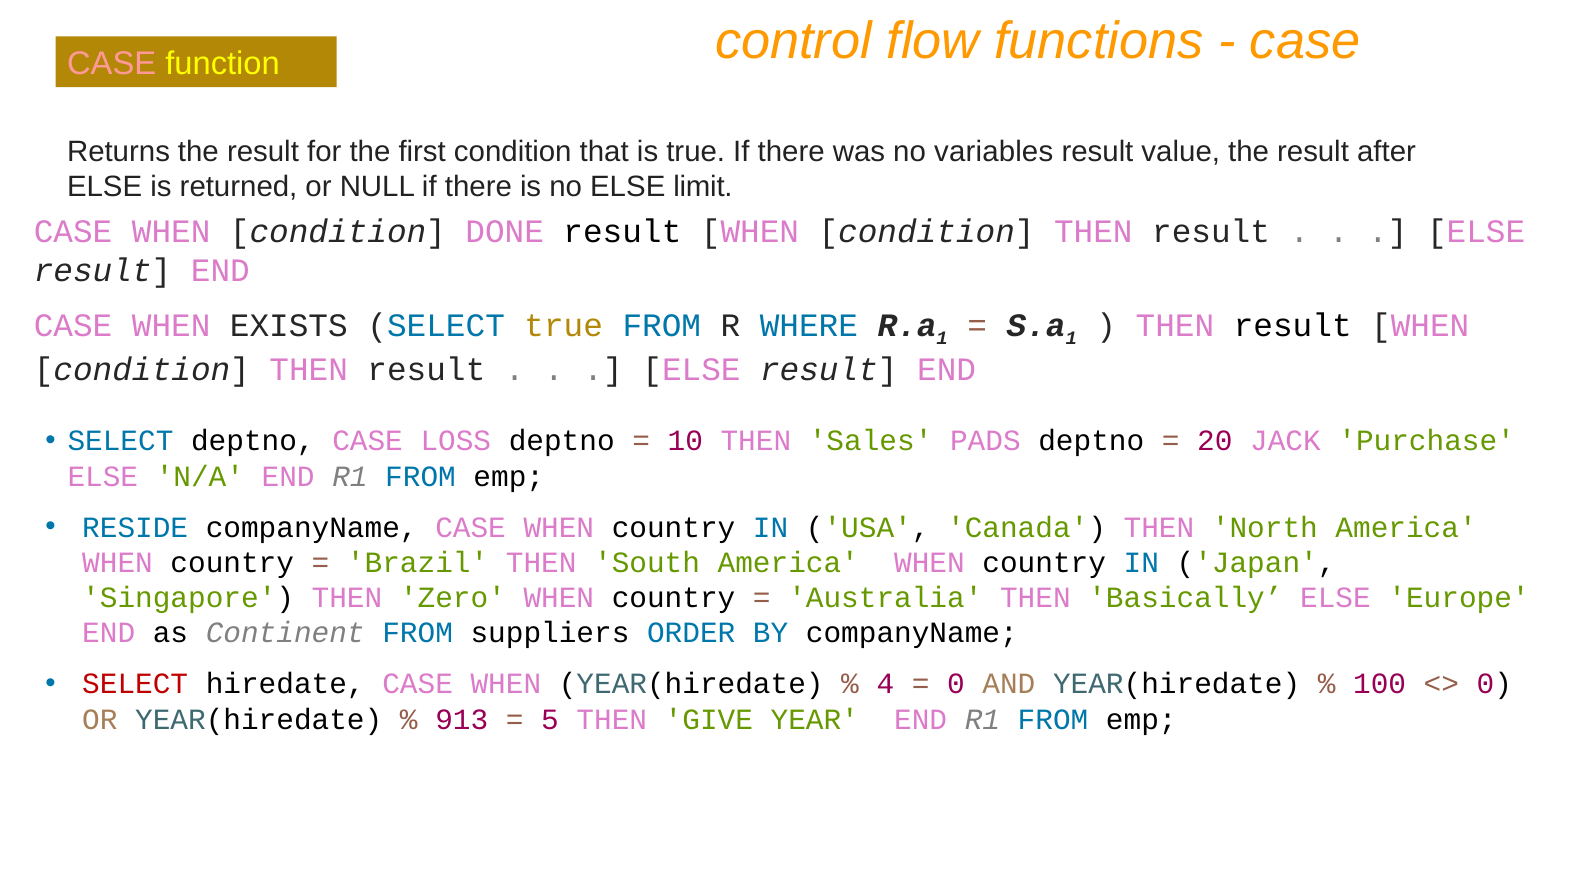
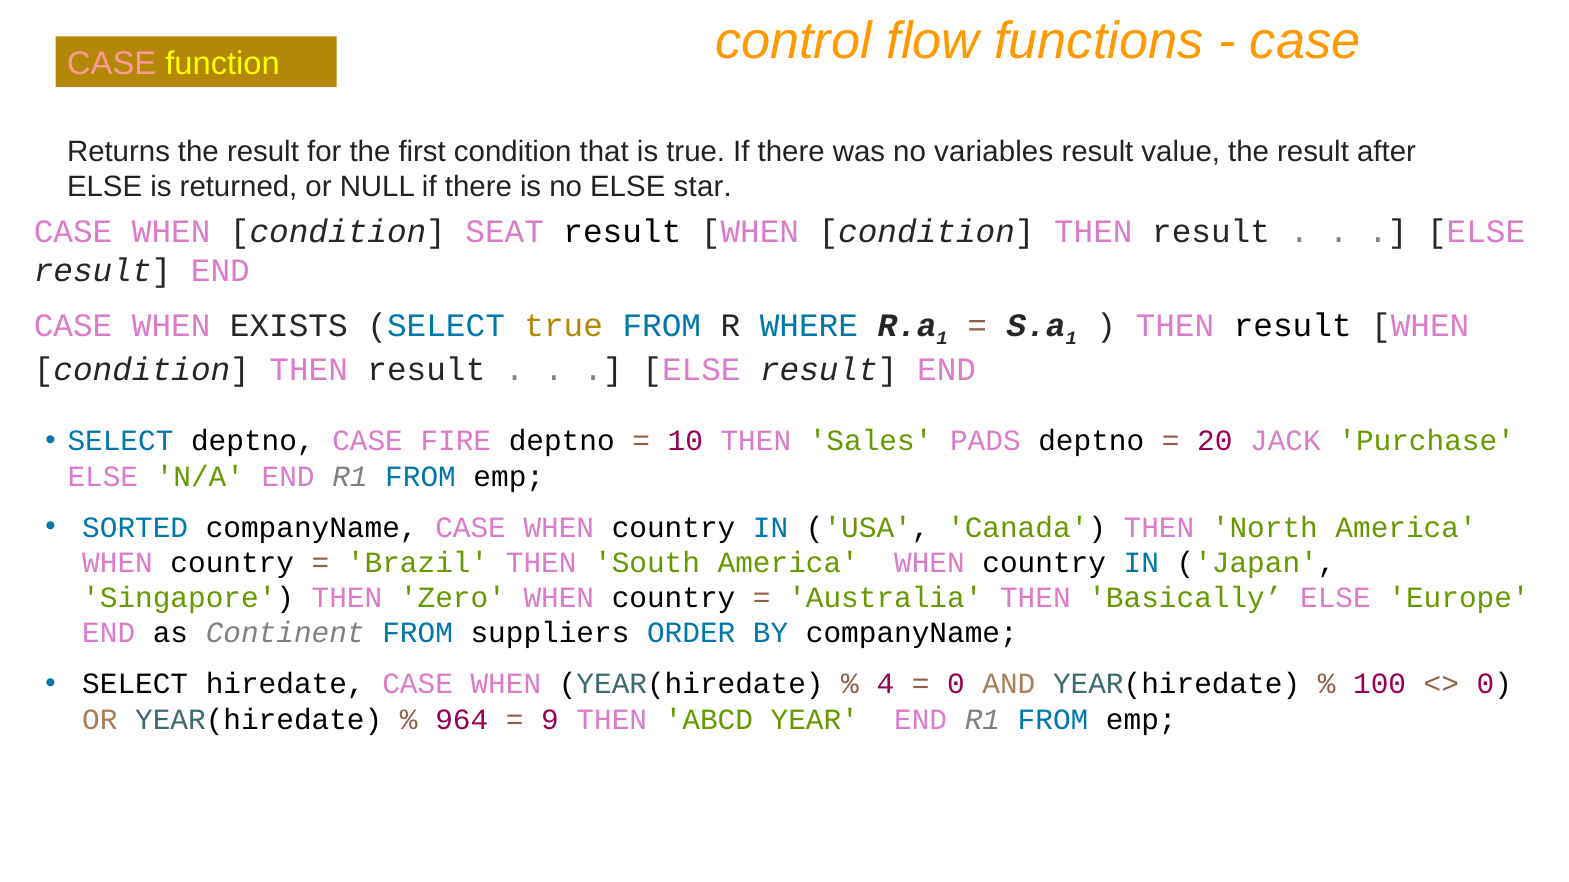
limit: limit -> star
DONE: DONE -> SEAT
LOSS: LOSS -> FIRE
RESIDE: RESIDE -> SORTED
SELECT at (135, 685) colour: red -> black
913: 913 -> 964
5: 5 -> 9
GIVE: GIVE -> ABCD
